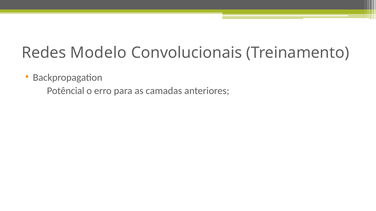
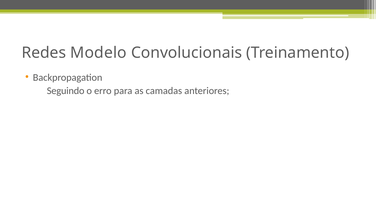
Potêncial: Potêncial -> Seguindo
